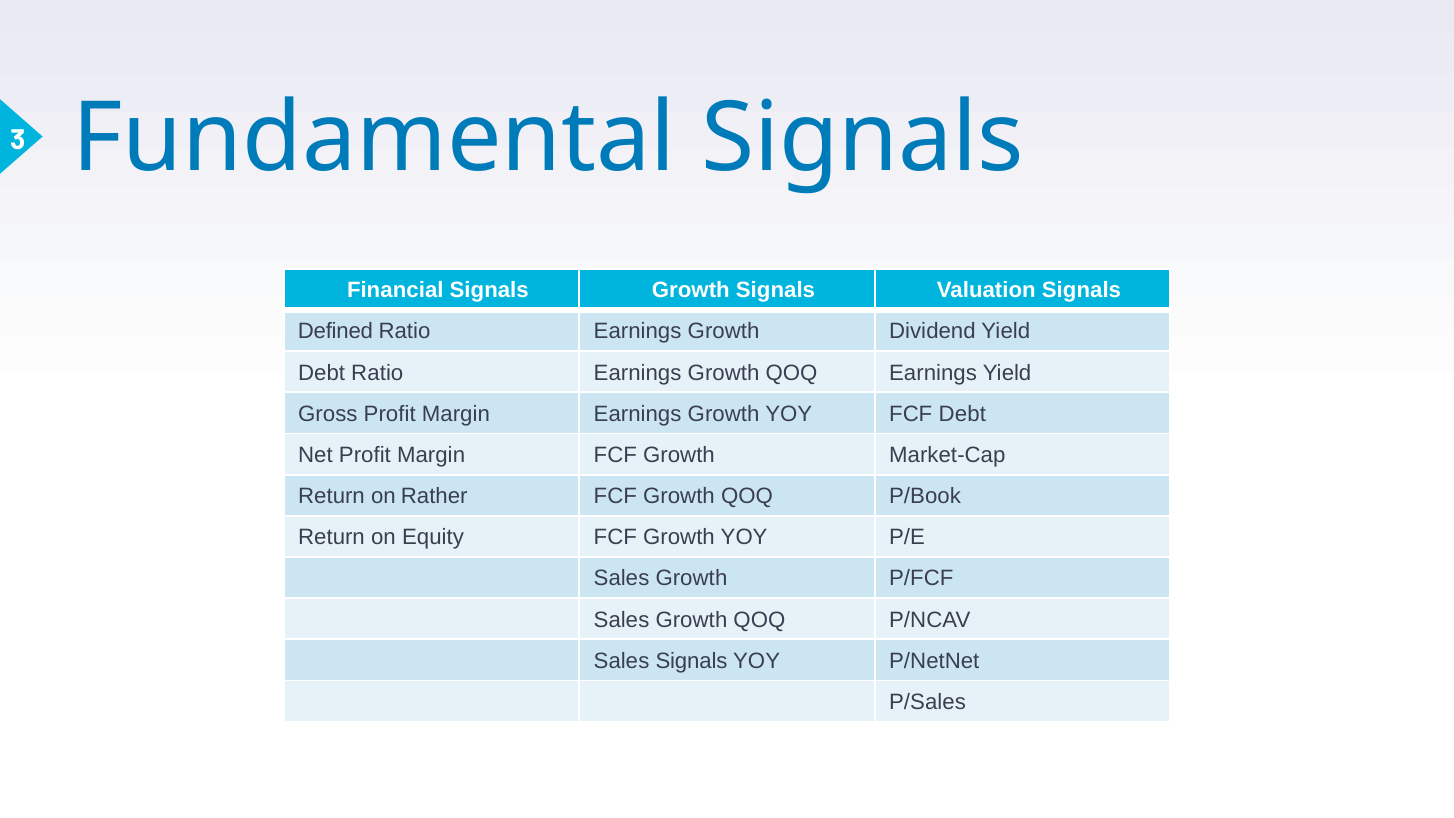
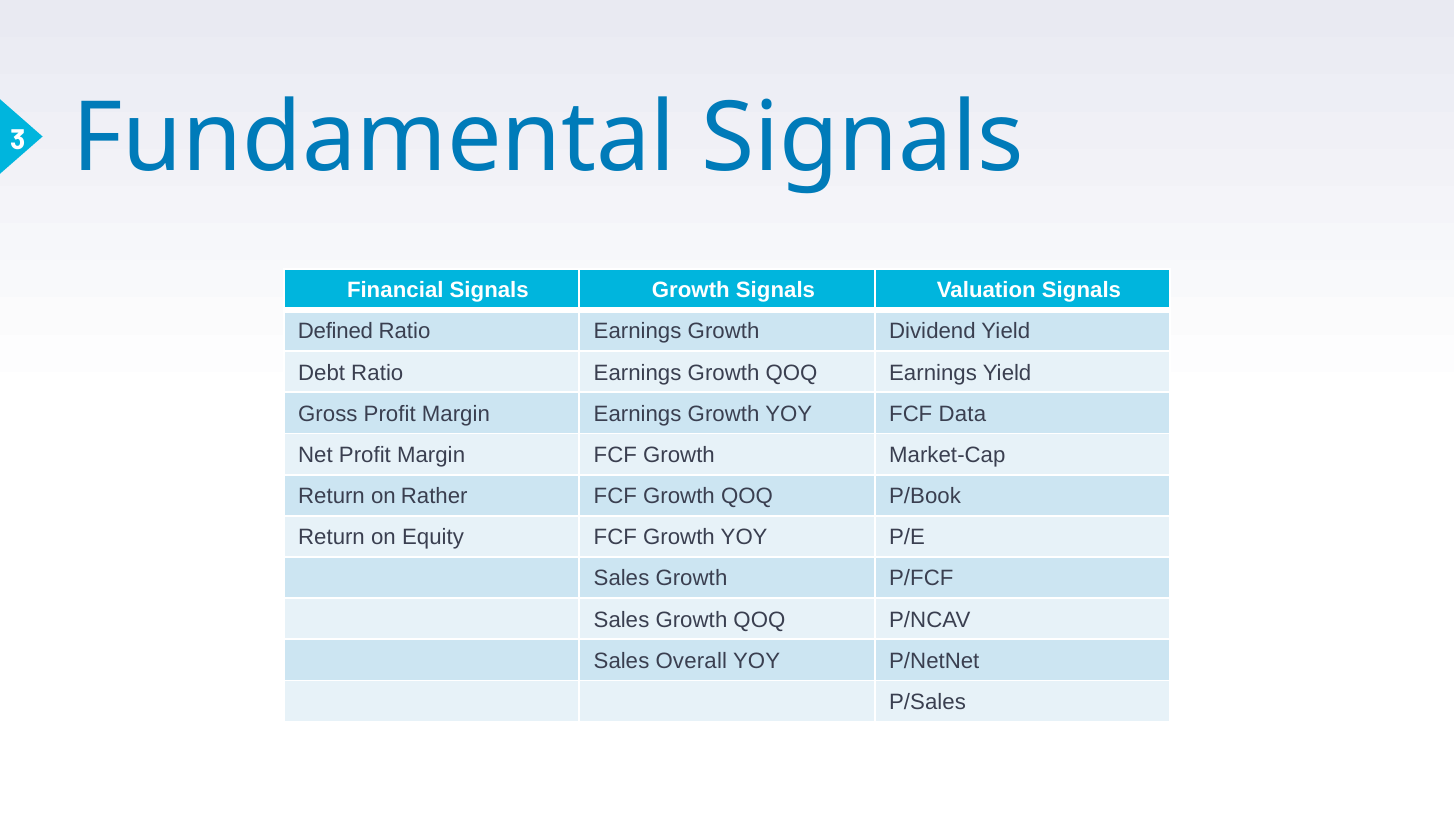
FCF Debt: Debt -> Data
Sales Signals: Signals -> Overall
